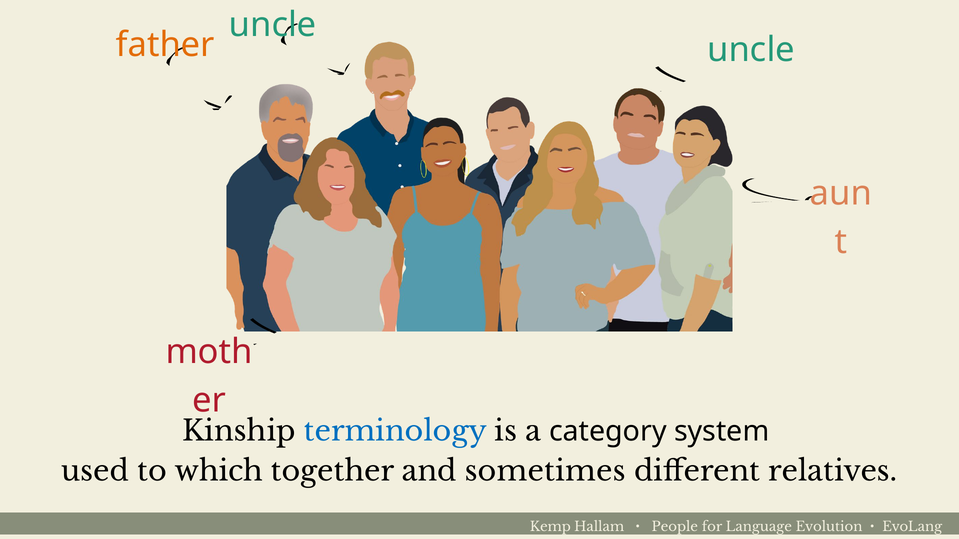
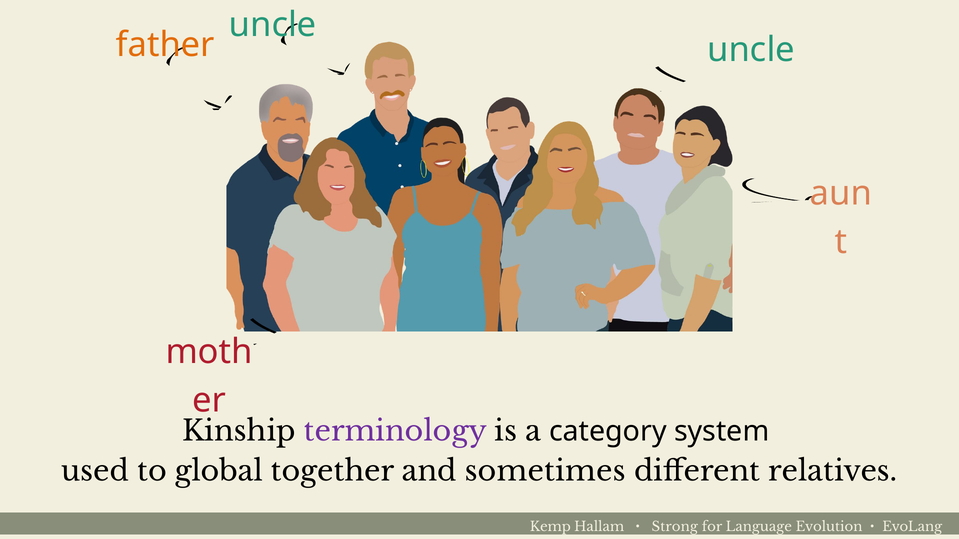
terminology colour: blue -> purple
which: which -> global
People: People -> Strong
